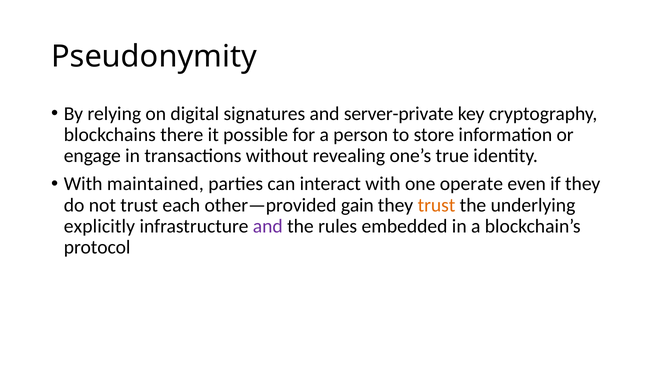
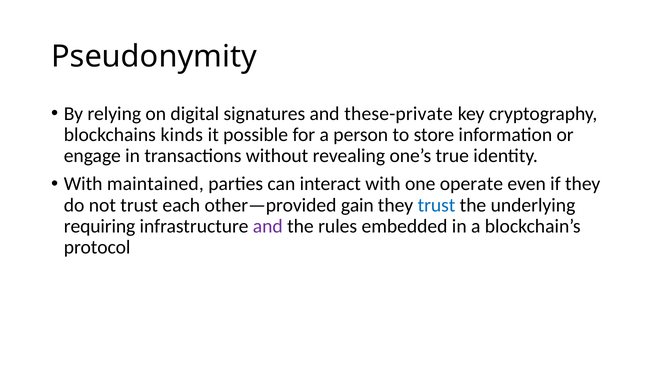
server-private: server-private -> these-private
there: there -> kinds
trust at (436, 205) colour: orange -> blue
explicitly: explicitly -> requiring
